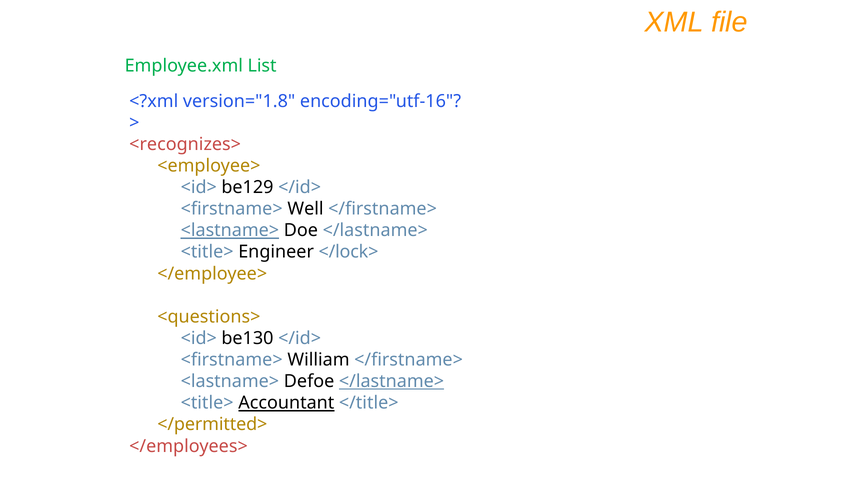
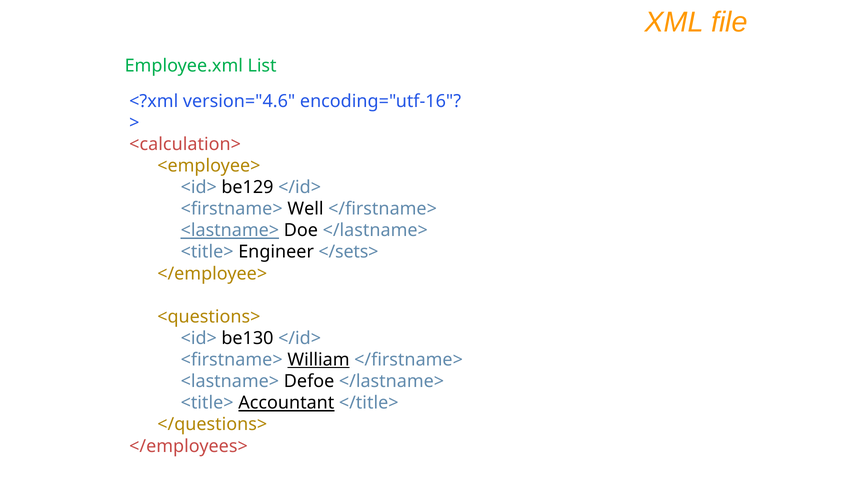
version="1.8: version="1.8 -> version="4.6
<recognizes>: <recognizes> -> <calculation>
</lock>: </lock> -> </sets>
William underline: none -> present
</lastname> at (392, 381) underline: present -> none
</permitted>: </permitted> -> </questions>
